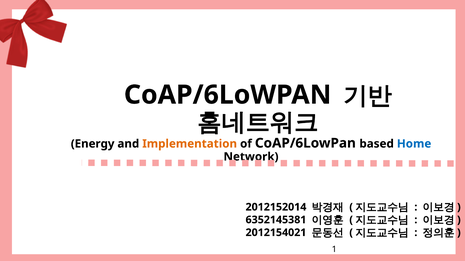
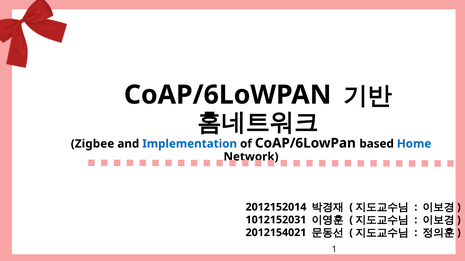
Energy: Energy -> Zigbee
Implementation colour: orange -> blue
6352145381: 6352145381 -> 1012152031
